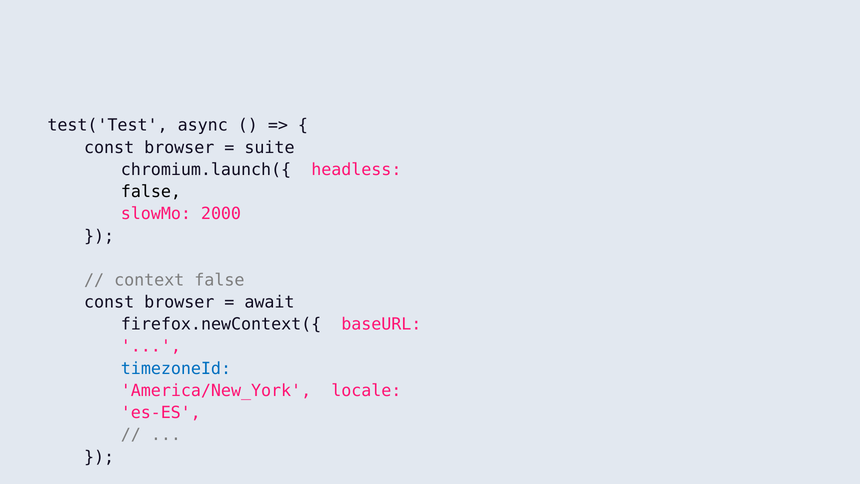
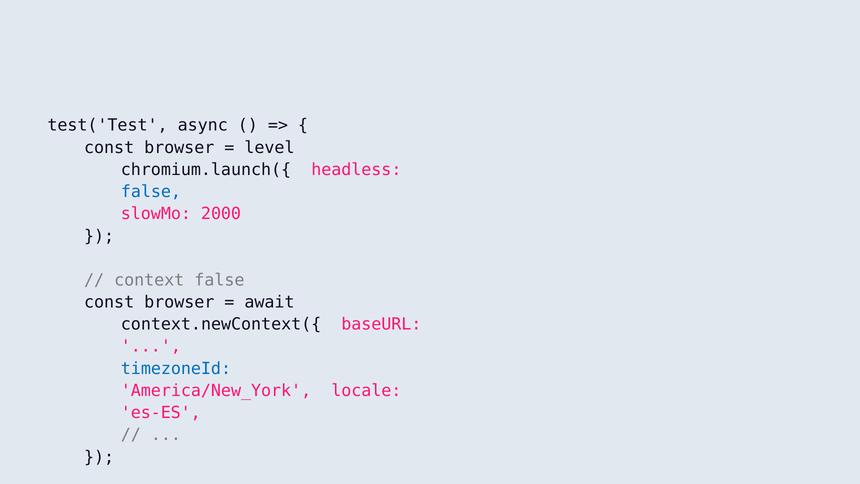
suite: suite -> level
false at (151, 192) colour: black -> blue
firefox.newContext({: firefox.newContext({ -> context.newContext({
